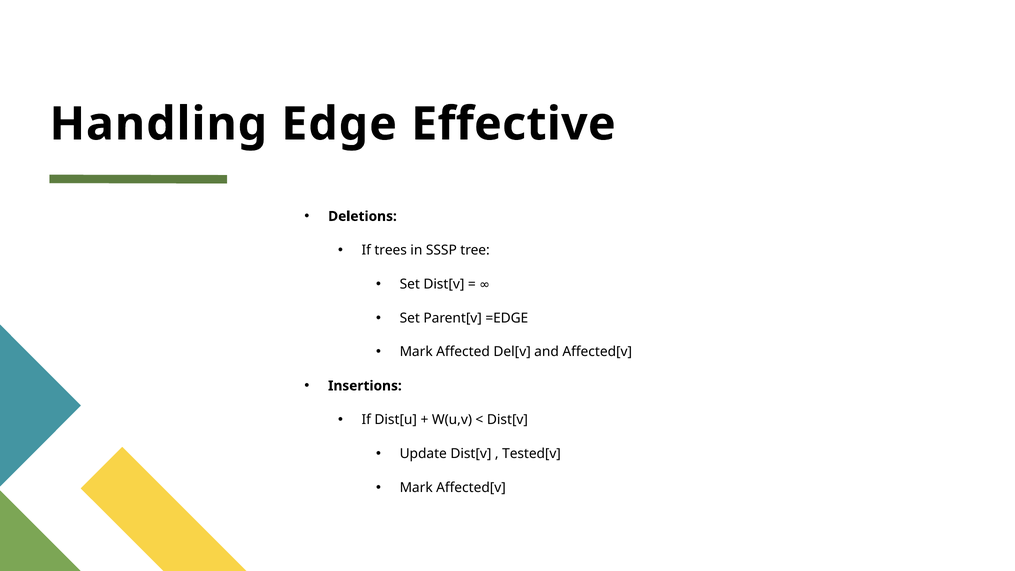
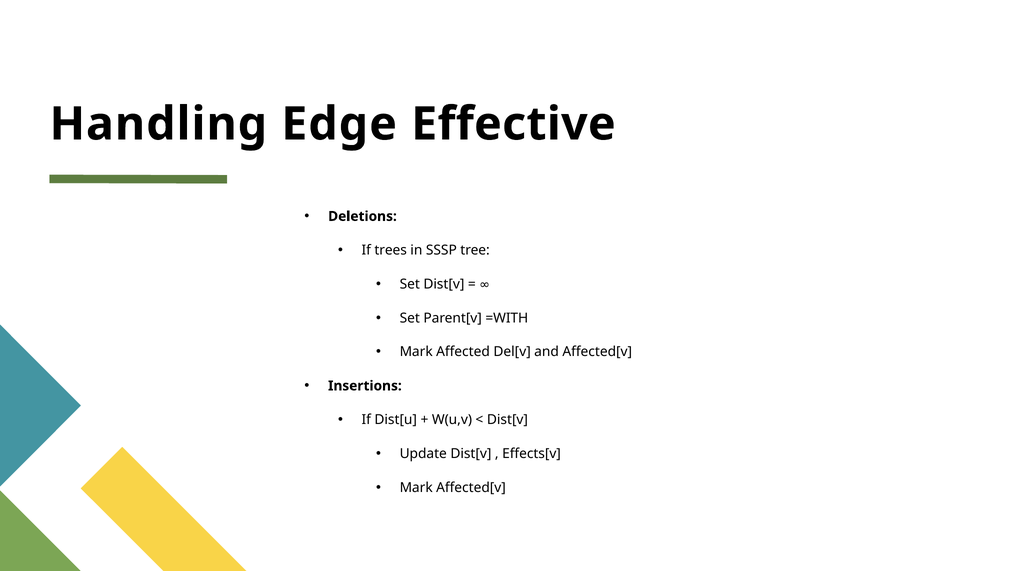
=EDGE: =EDGE -> =WITH
Tested[v: Tested[v -> Effects[v
